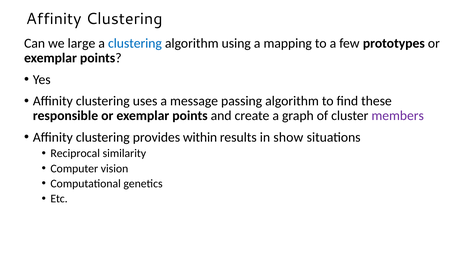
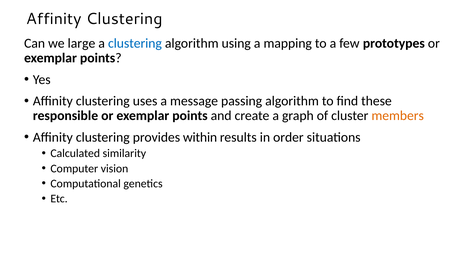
members colour: purple -> orange
show: show -> order
Reciprocal: Reciprocal -> Calculated
